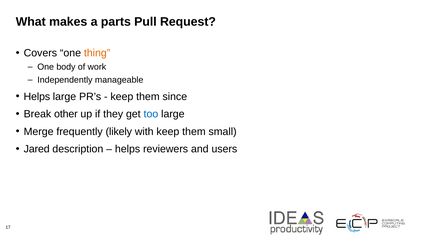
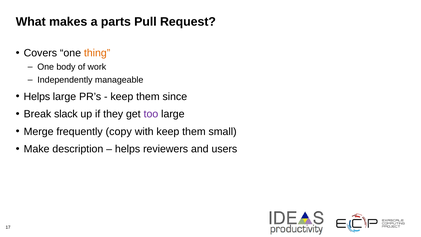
other: other -> slack
too colour: blue -> purple
likely: likely -> copy
Jared: Jared -> Make
